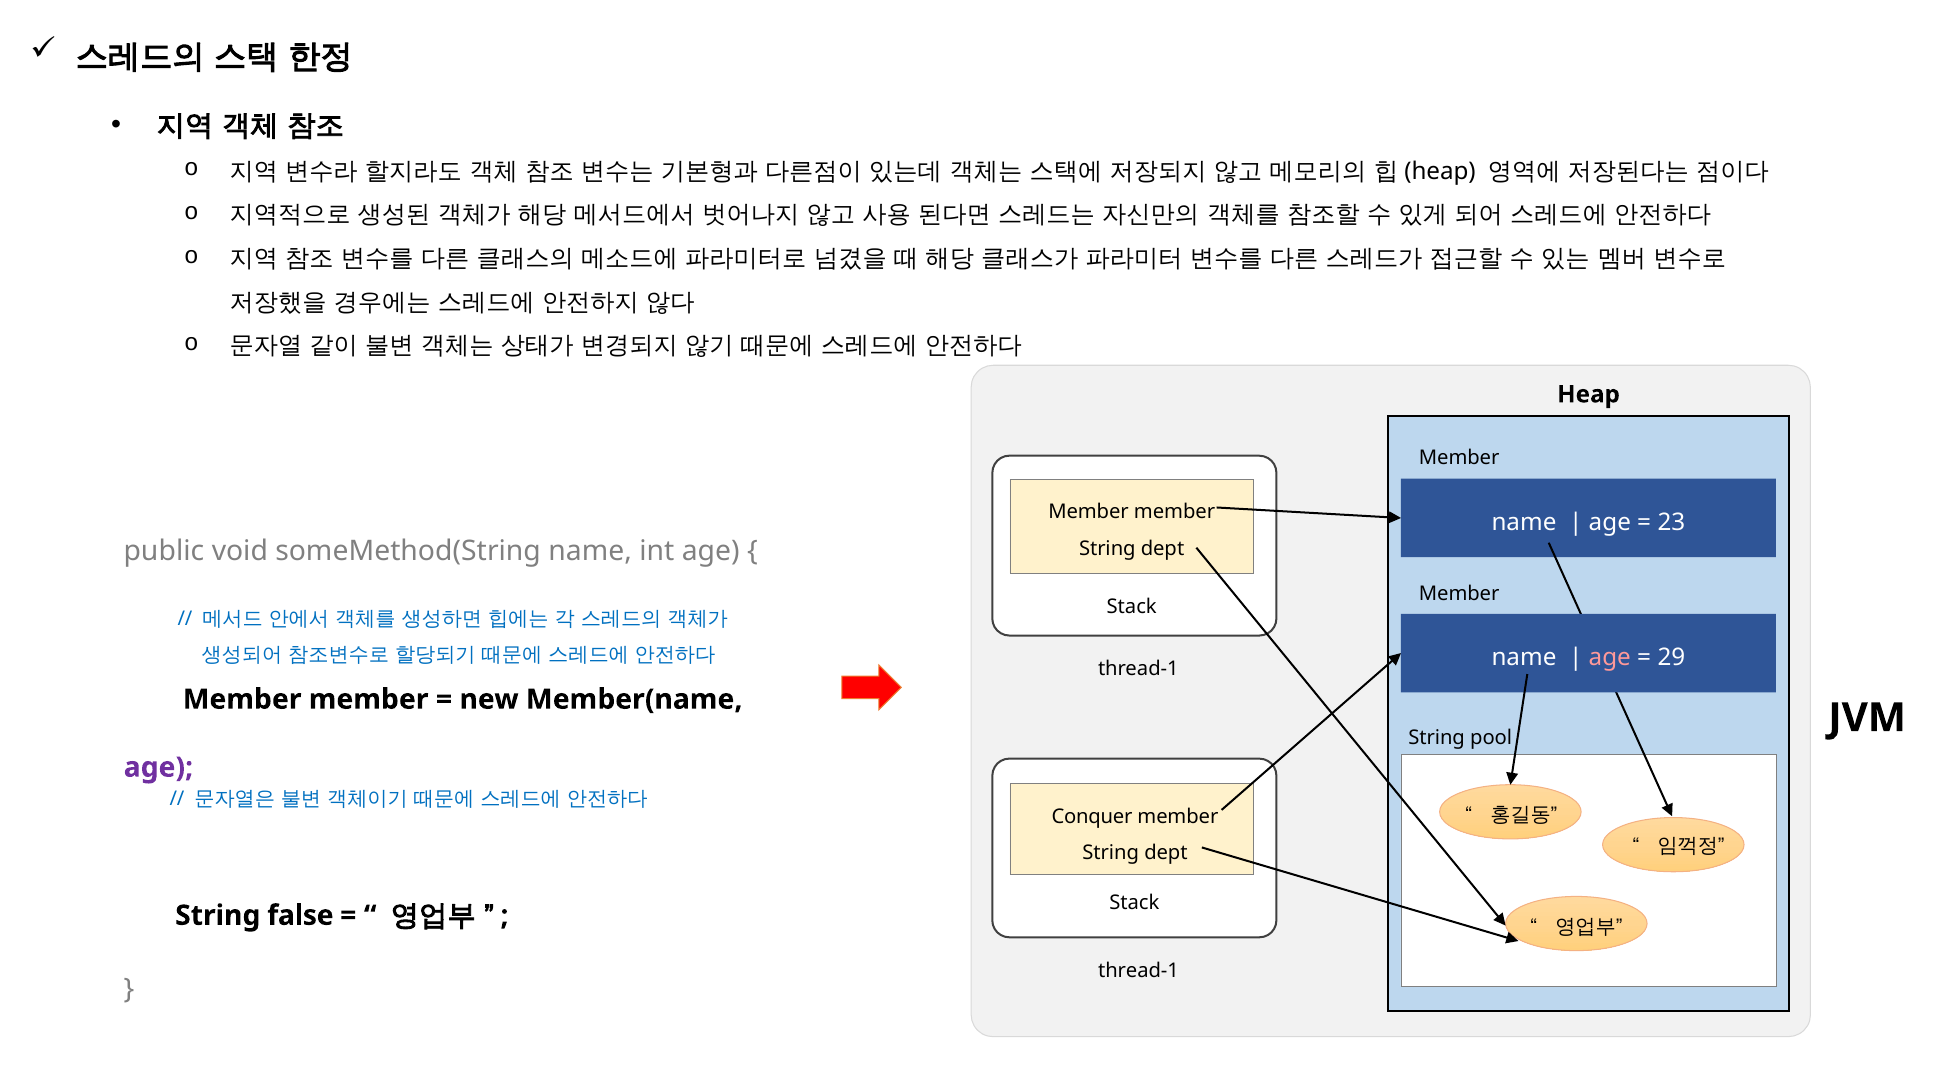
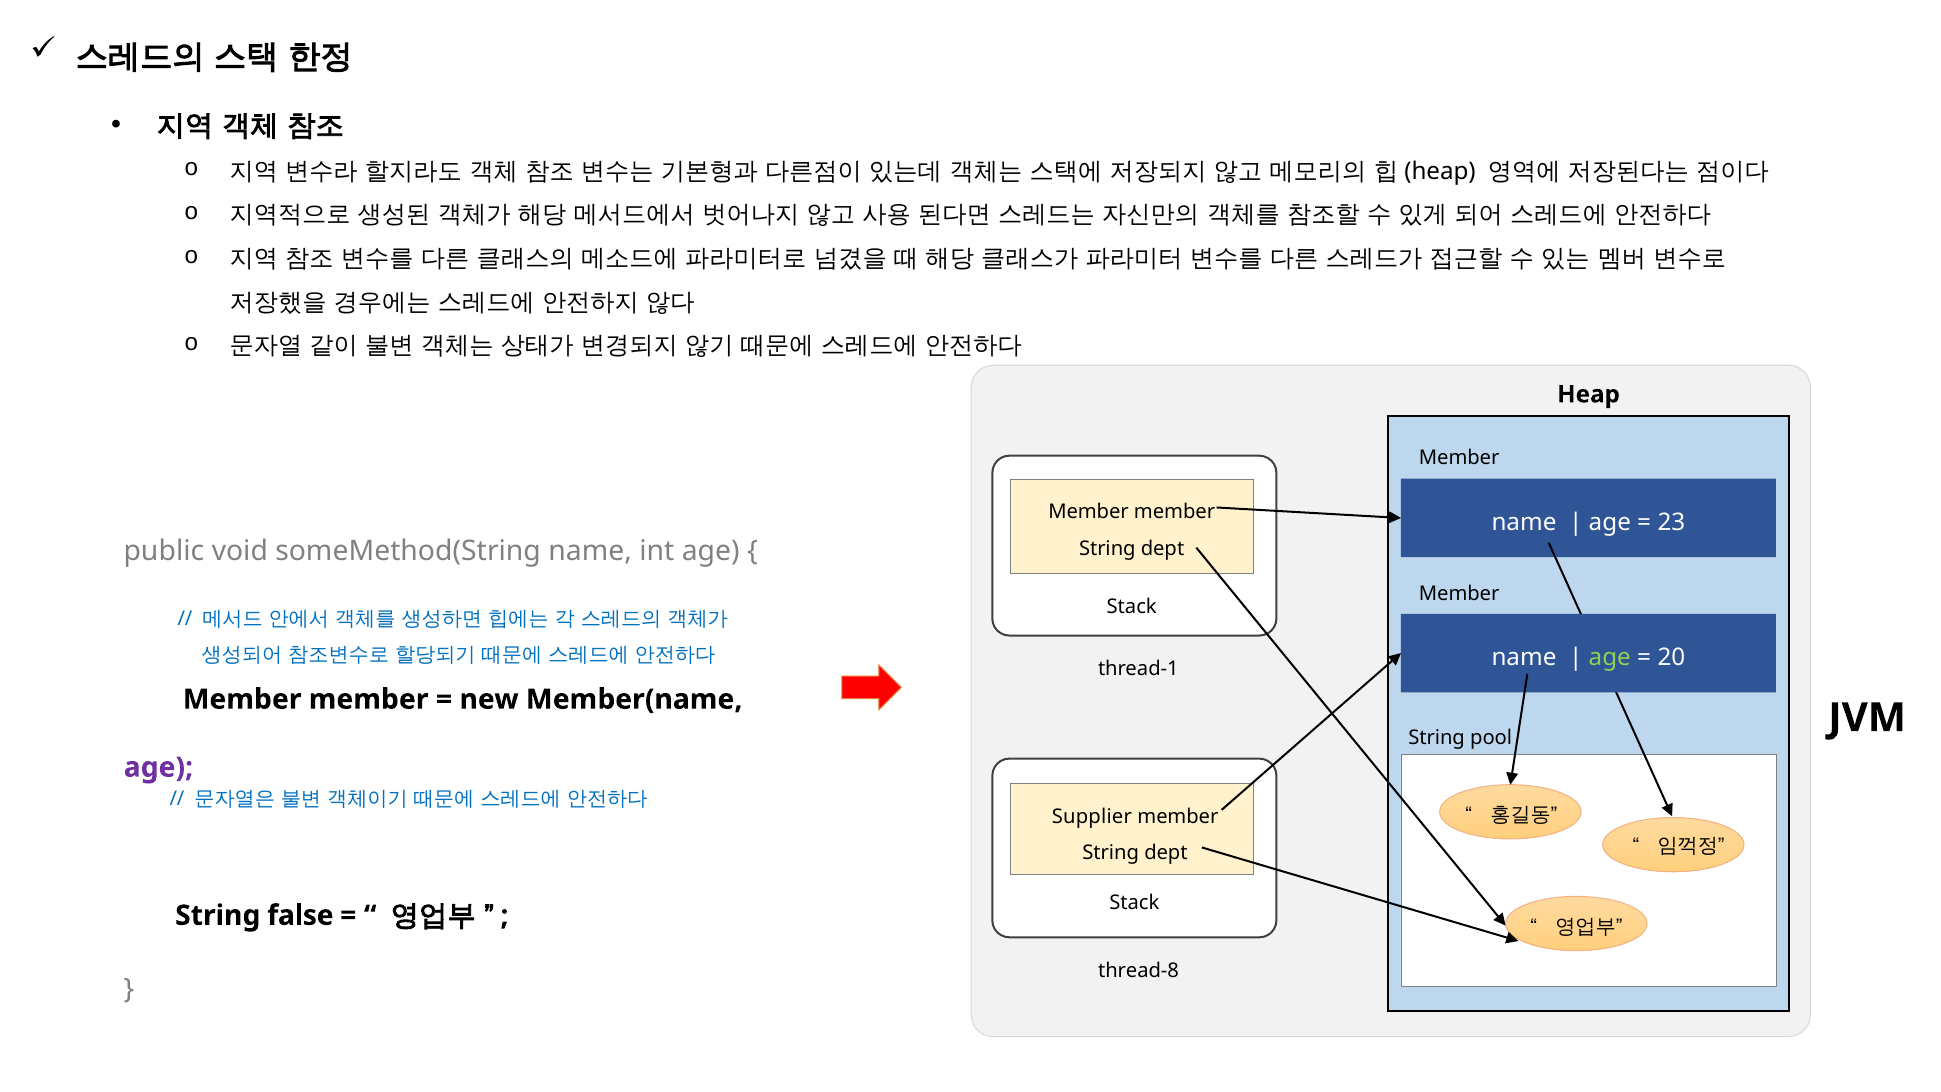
age at (1610, 658) colour: pink -> light green
29: 29 -> 20
Conquer: Conquer -> Supplier
thread-1 at (1138, 970): thread-1 -> thread-8
